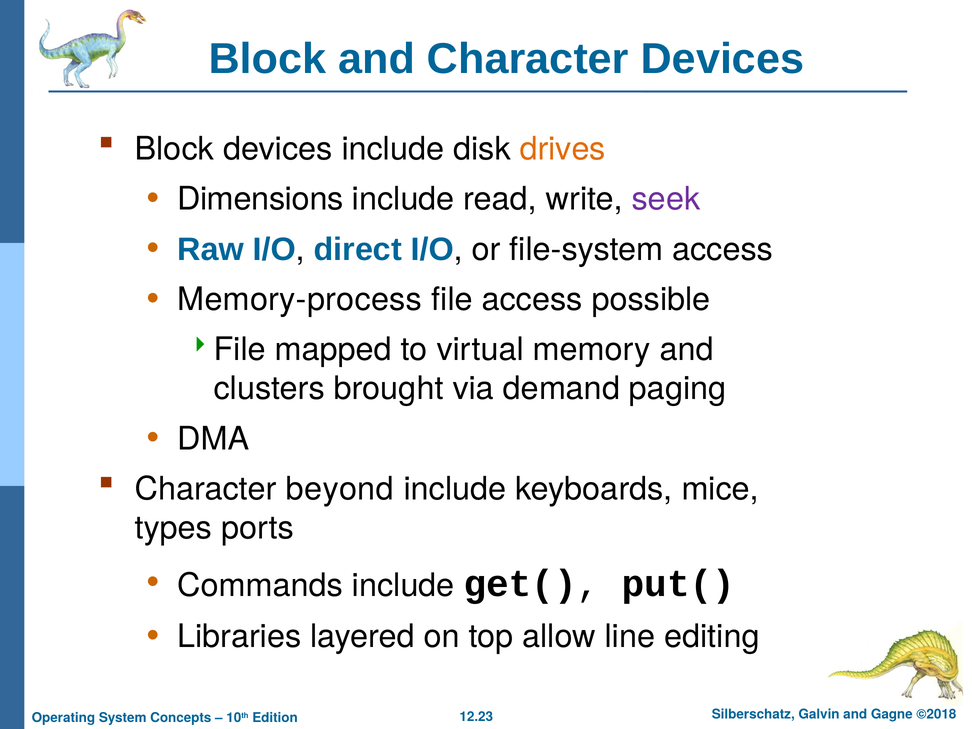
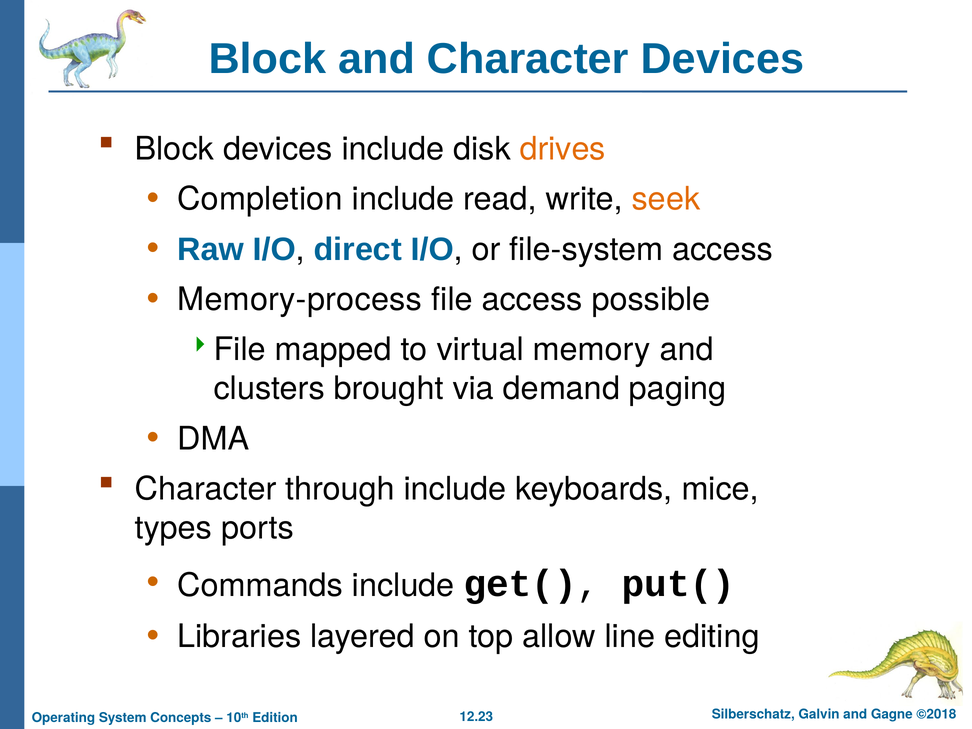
Dimensions: Dimensions -> Completion
seek colour: purple -> orange
beyond: beyond -> through
